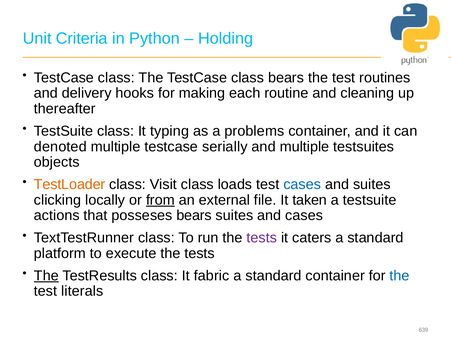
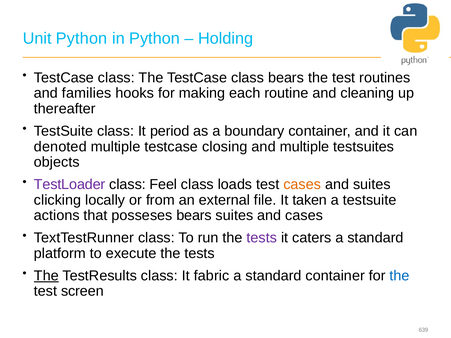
Unit Criteria: Criteria -> Python
delivery: delivery -> families
typing: typing -> period
problems: problems -> boundary
serially: serially -> closing
TestLoader colour: orange -> purple
Visit: Visit -> Feel
cases at (302, 185) colour: blue -> orange
from underline: present -> none
literals: literals -> screen
